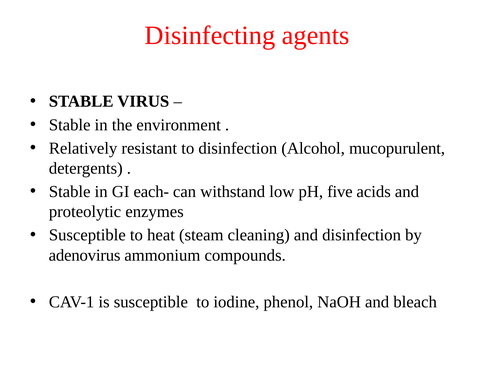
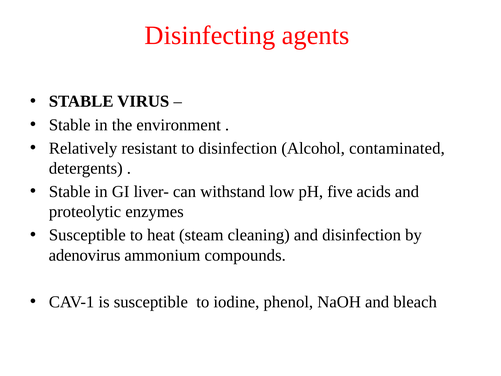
mucopurulent: mucopurulent -> contaminated
each-: each- -> liver-
